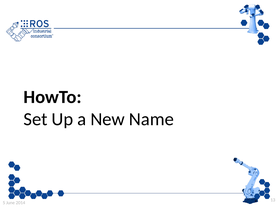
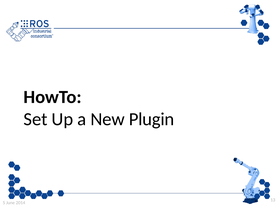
Name: Name -> Plugin
